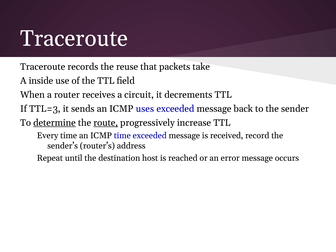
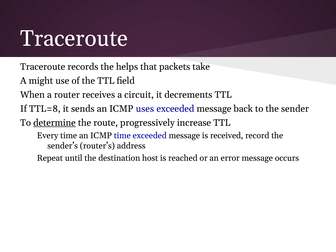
reuse: reuse -> helps
inside: inside -> might
TTL=3: TTL=3 -> TTL=8
route underline: present -> none
